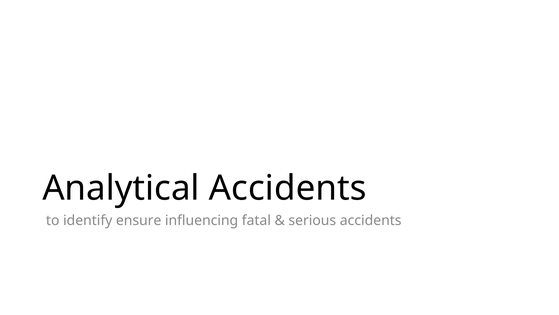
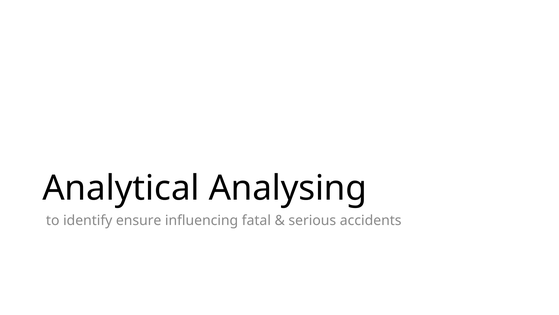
Analytical Accidents: Accidents -> Analysing
